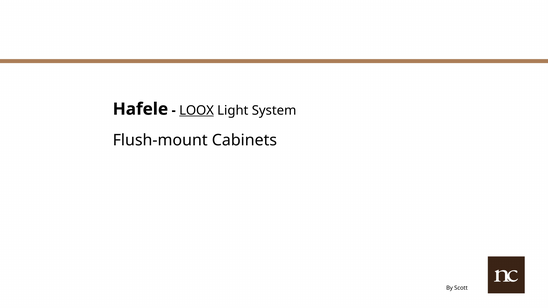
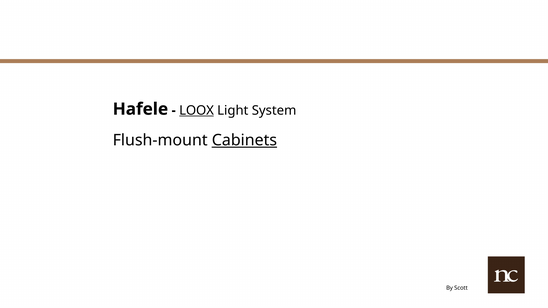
Cabinets underline: none -> present
